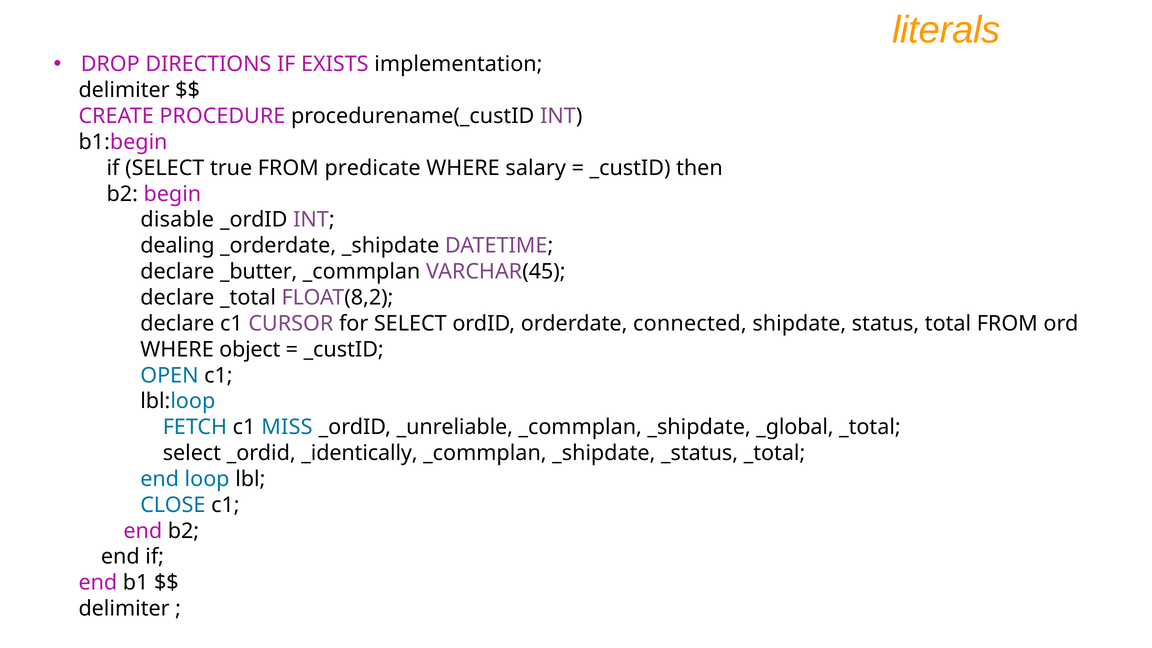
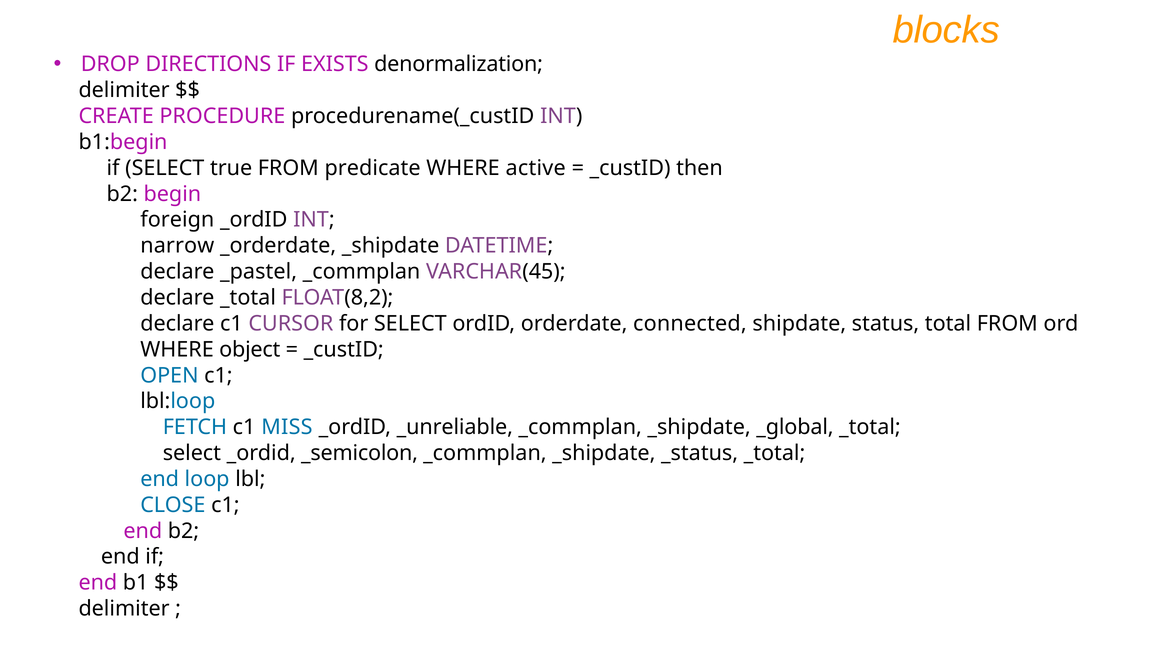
literals: literals -> blocks
implementation: implementation -> denormalization
salary: salary -> active
disable: disable -> foreign
dealing: dealing -> narrow
_butter: _butter -> _pastel
_identically: _identically -> _semicolon
